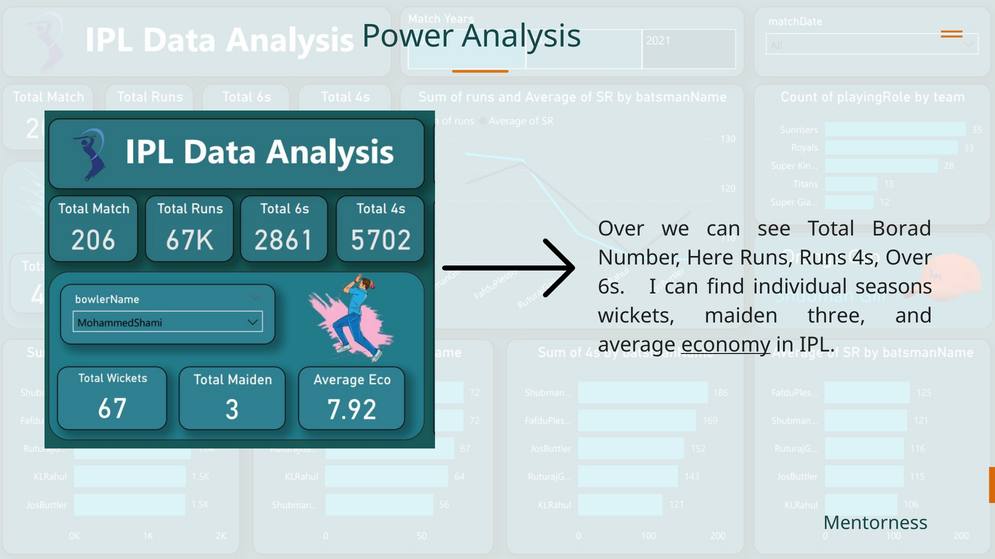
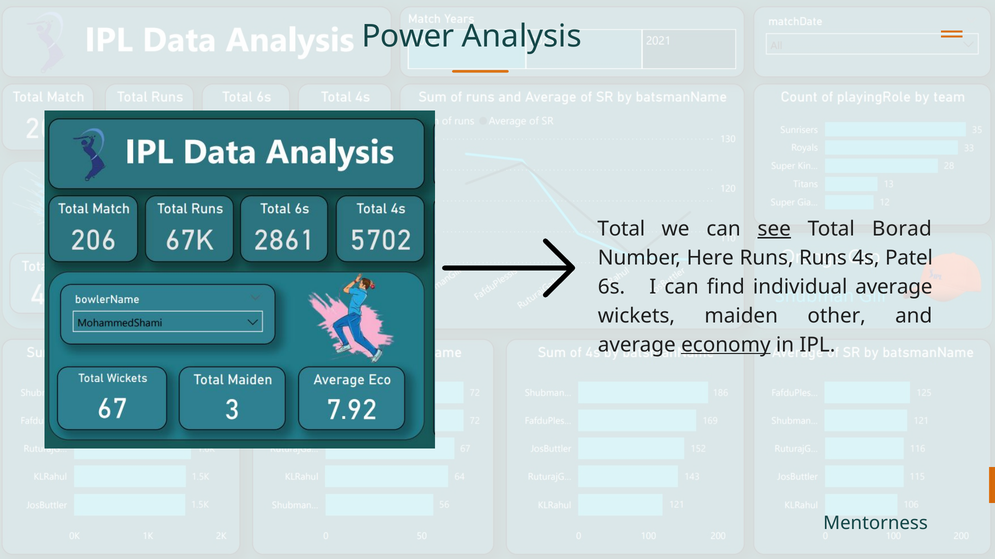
Over at (621, 229): Over -> Total
see underline: none -> present
4s Over: Over -> Patel
individual seasons: seasons -> average
three: three -> other
